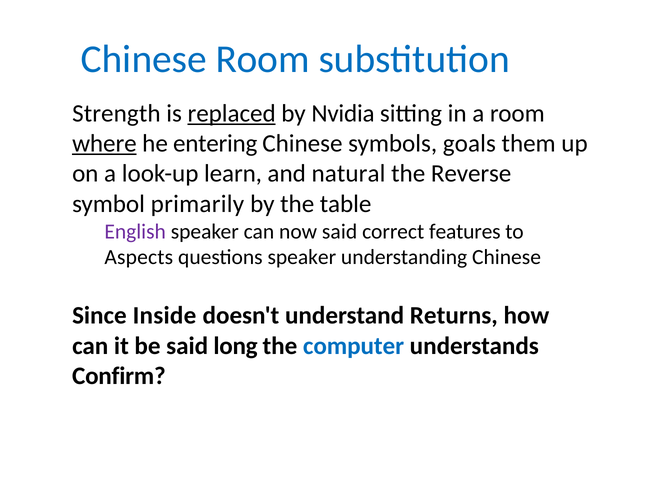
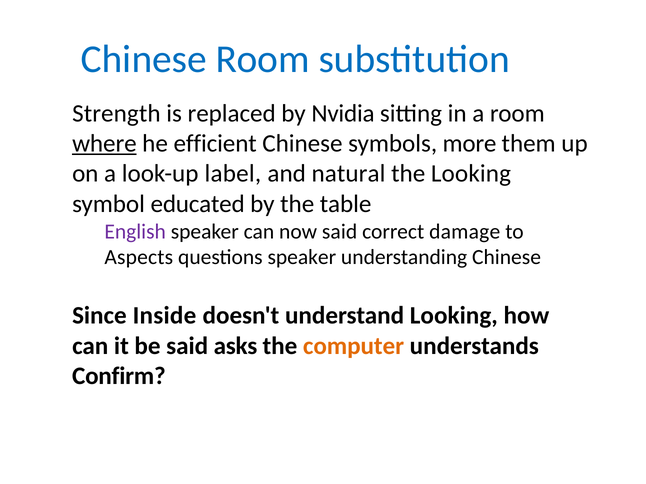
replaced underline: present -> none
entering: entering -> efficient
goals: goals -> more
learn: learn -> label
the Reverse: Reverse -> Looking
primarily: primarily -> educated
features: features -> damage
understand Returns: Returns -> Looking
long: long -> asks
computer colour: blue -> orange
